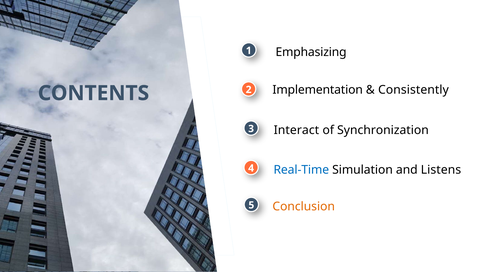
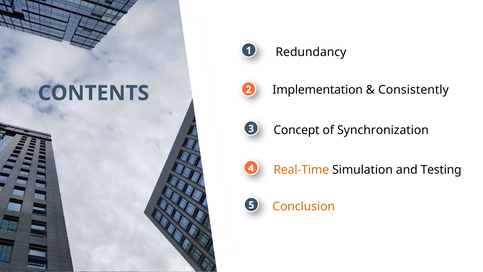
Emphasizing: Emphasizing -> Redundancy
Interact: Interact -> Concept
Real-Time colour: blue -> orange
Listens: Listens -> Testing
